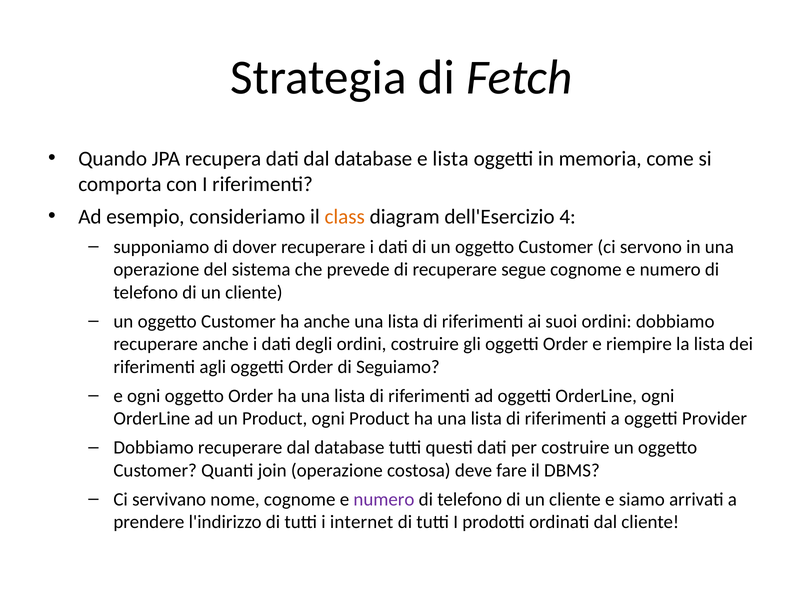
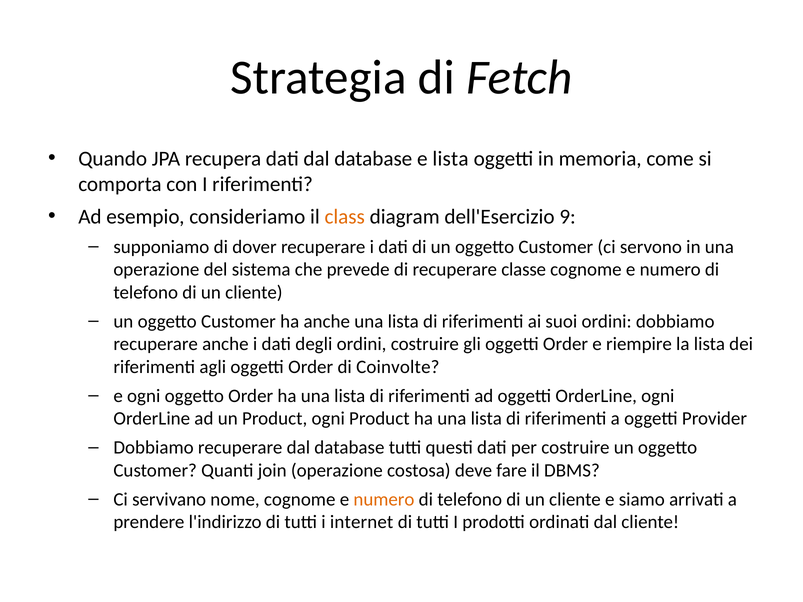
4: 4 -> 9
segue: segue -> classe
Seguiamo: Seguiamo -> Coinvolte
numero at (384, 500) colour: purple -> orange
